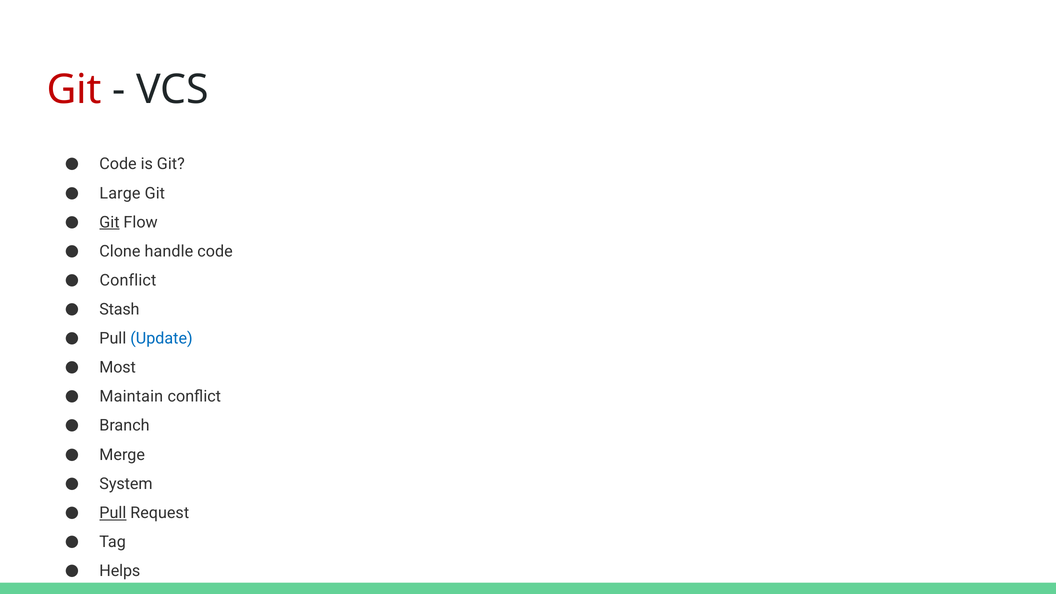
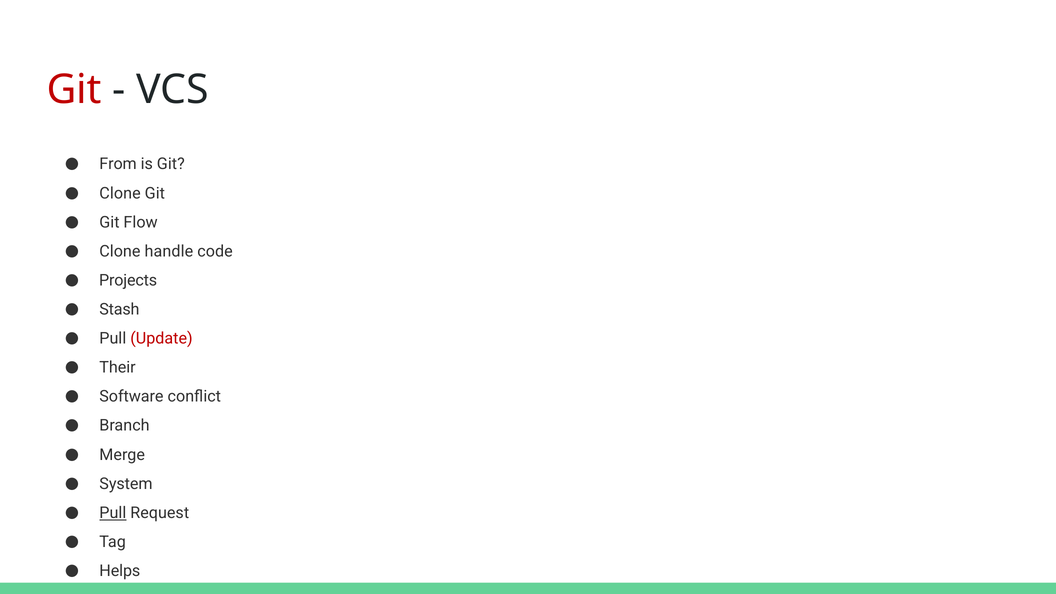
Code at (118, 164): Code -> From
Large at (120, 193): Large -> Clone
Git at (109, 222) underline: present -> none
Conflict at (128, 280): Conflict -> Projects
Update colour: blue -> red
Most: Most -> Their
Maintain: Maintain -> Software
